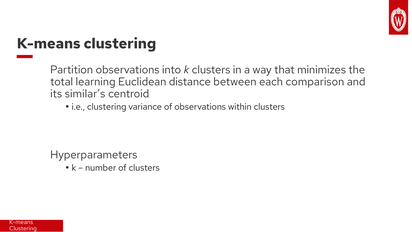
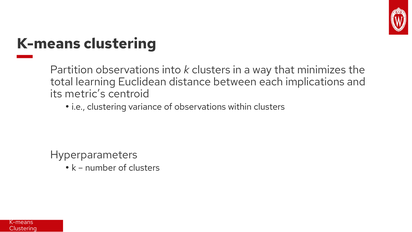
comparison: comparison -> implications
similar’s: similar’s -> metric’s
